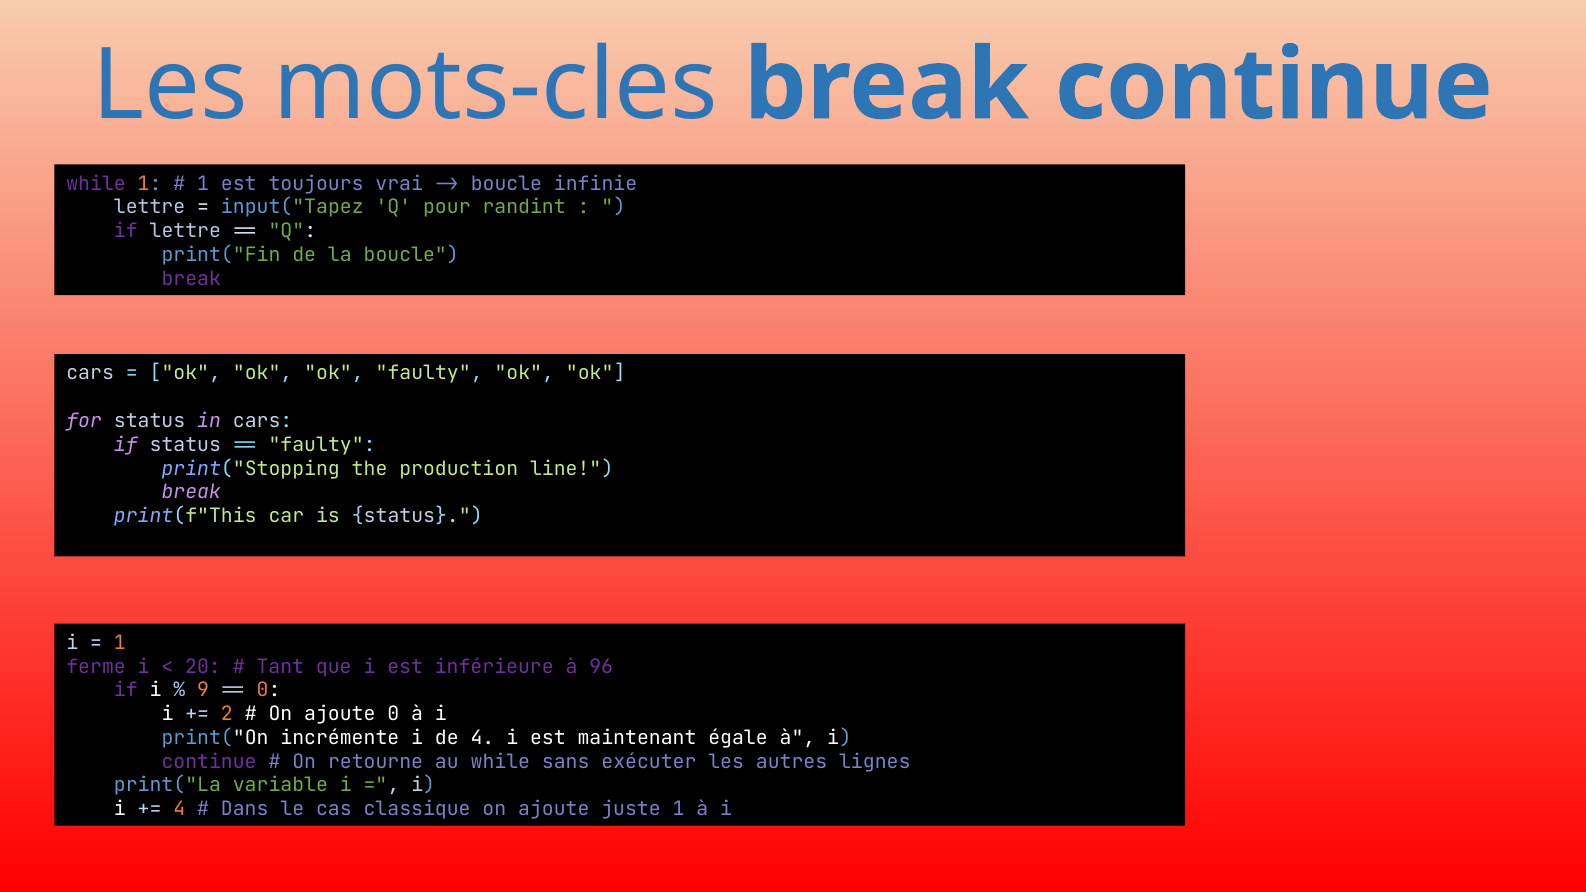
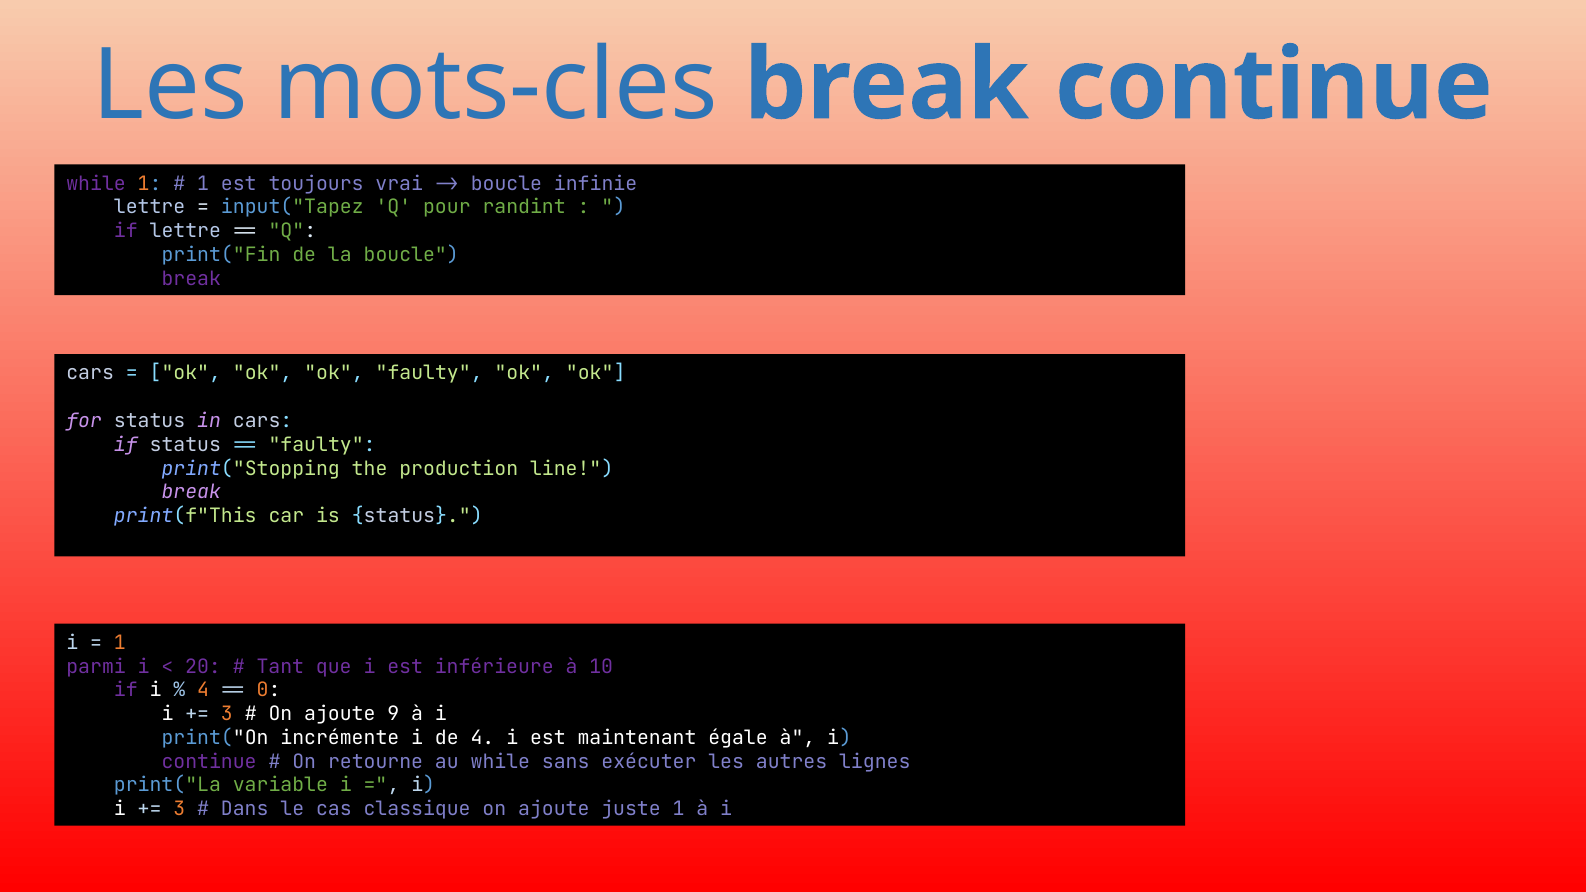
ferme: ferme -> parmi
96: 96 -> 10
9 at (203, 690): 9 -> 4
2 at (227, 714): 2 -> 3
ajoute 0: 0 -> 9
4 at (179, 809): 4 -> 3
